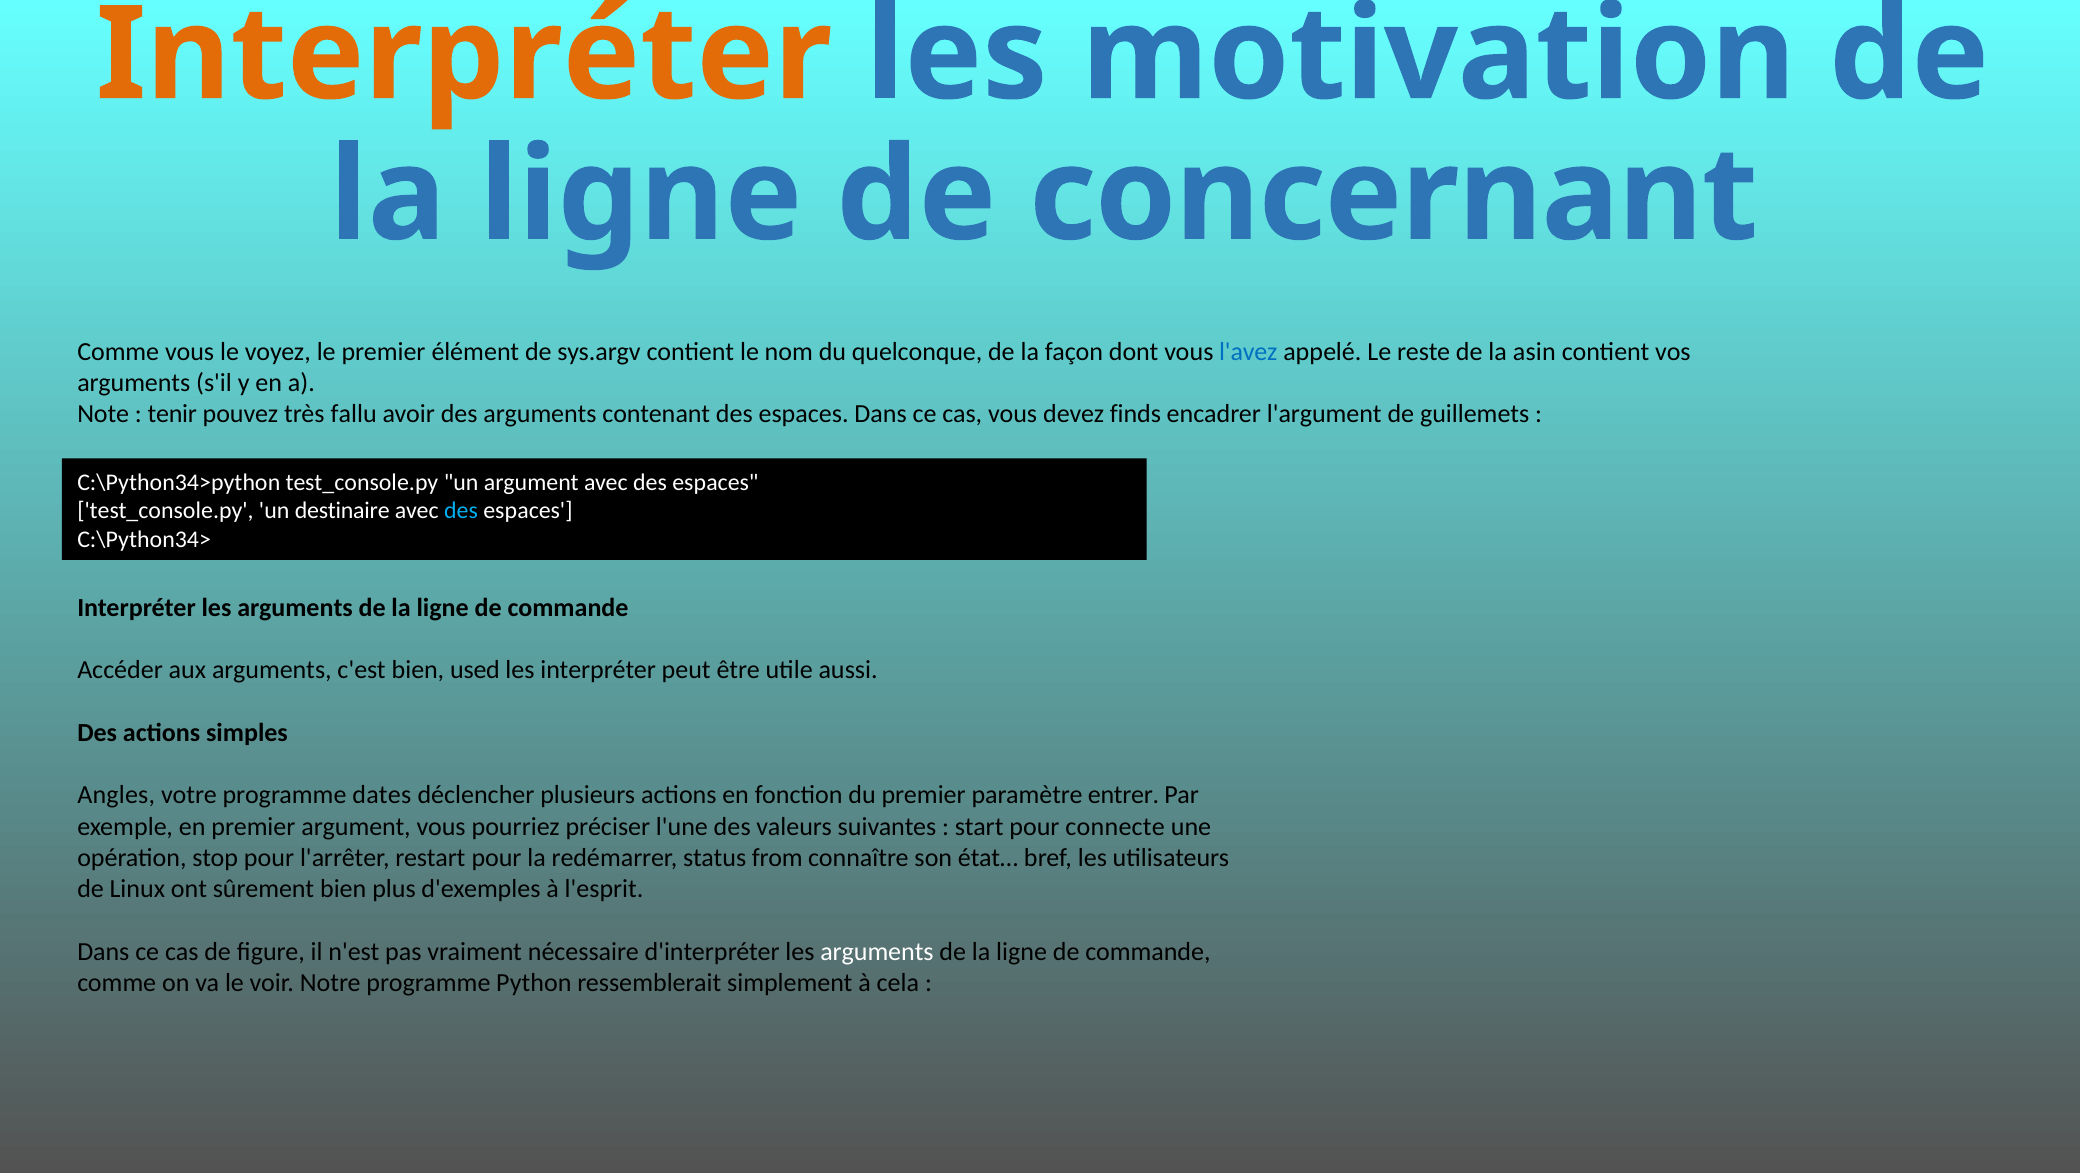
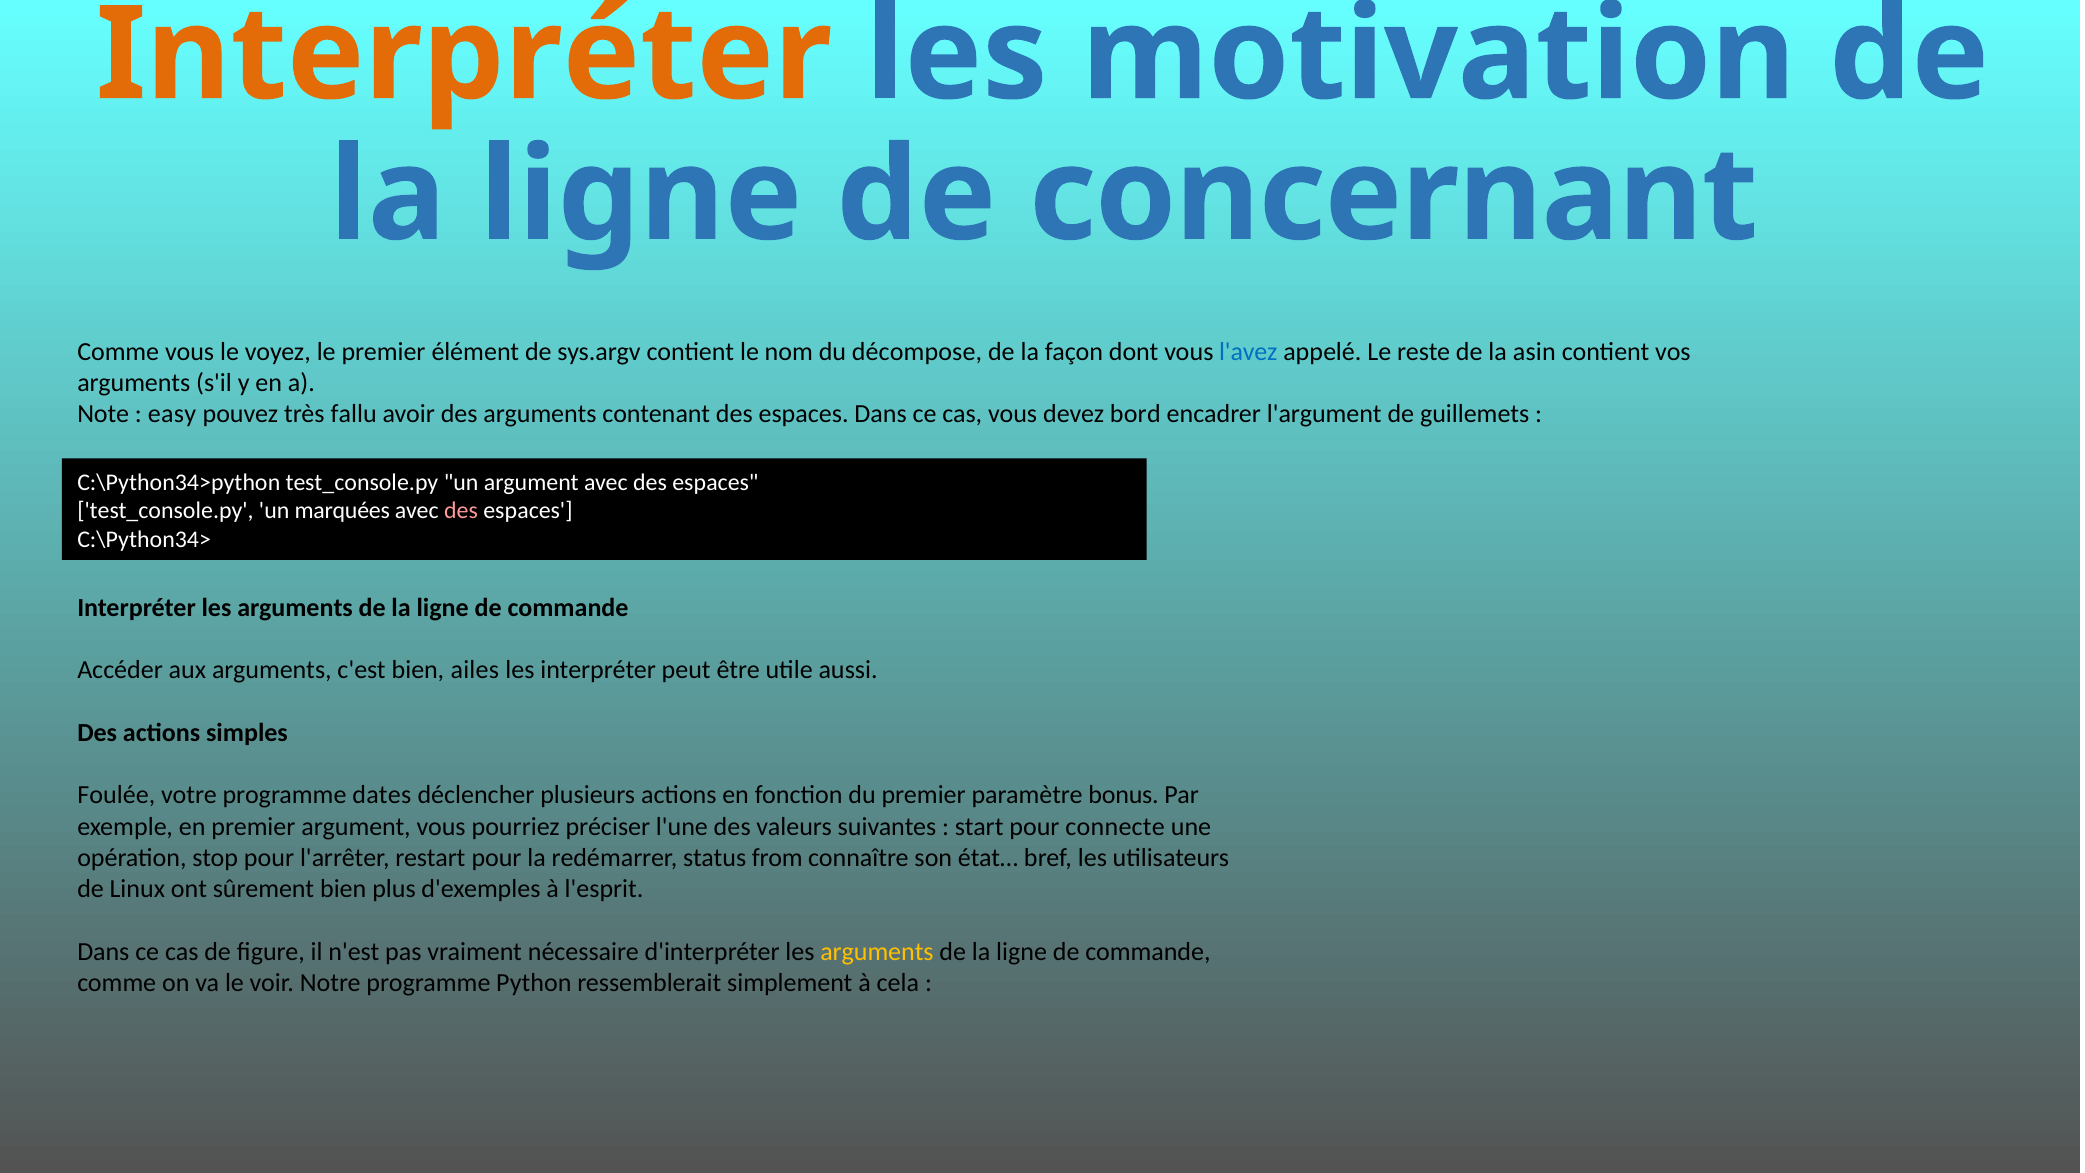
quelconque: quelconque -> décompose
tenir: tenir -> easy
finds: finds -> bord
destinaire: destinaire -> marquées
des at (461, 511) colour: light blue -> pink
used: used -> ailes
Angles: Angles -> Foulée
entrer: entrer -> bonus
arguments at (877, 952) colour: white -> yellow
